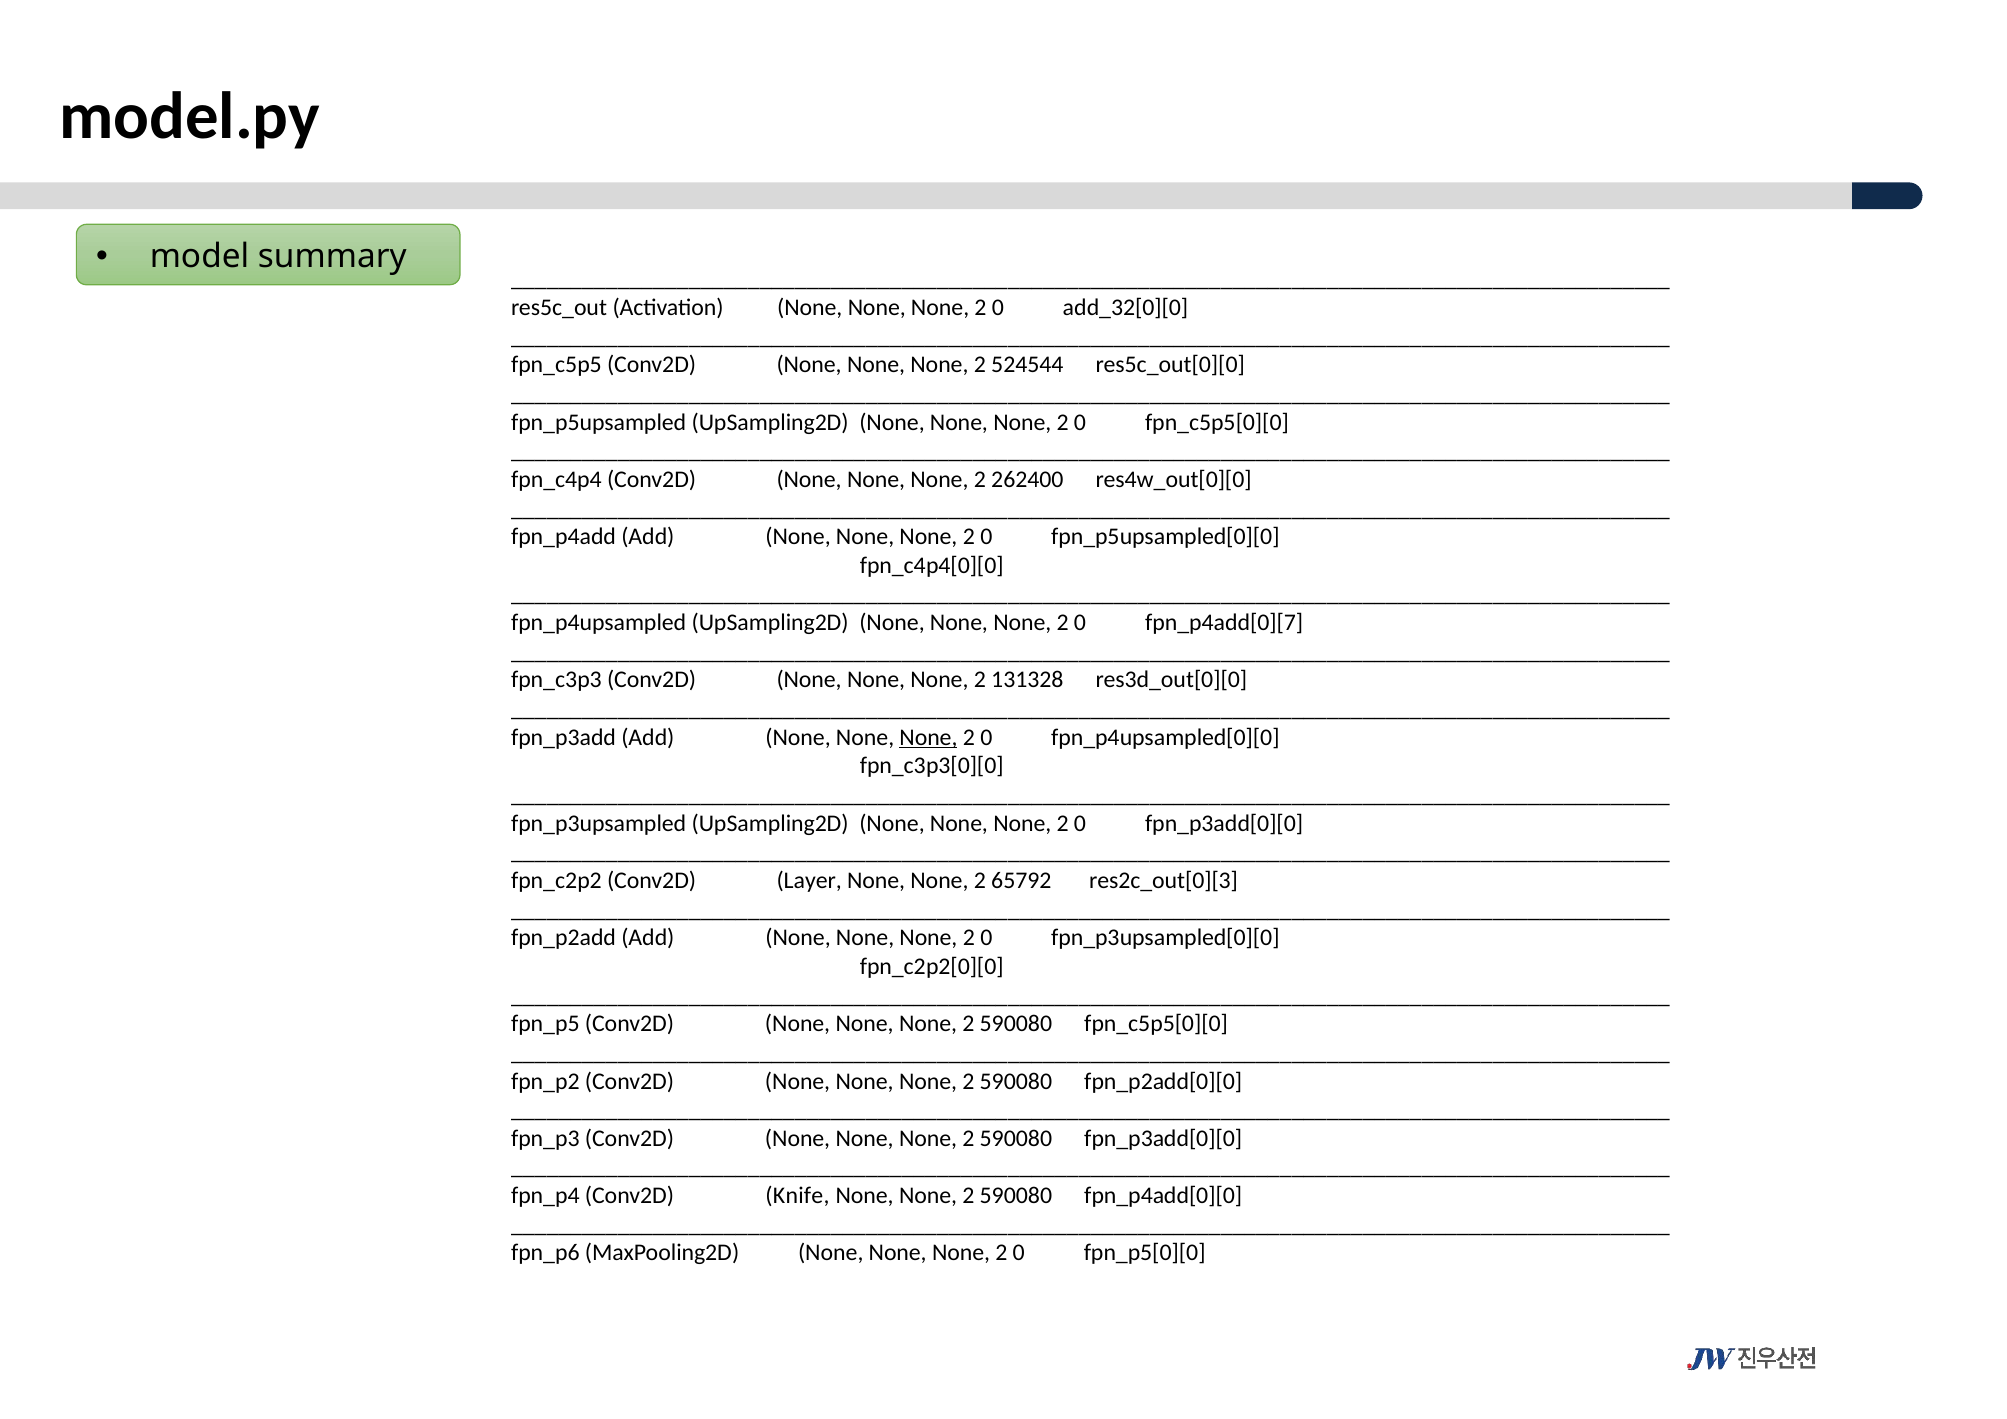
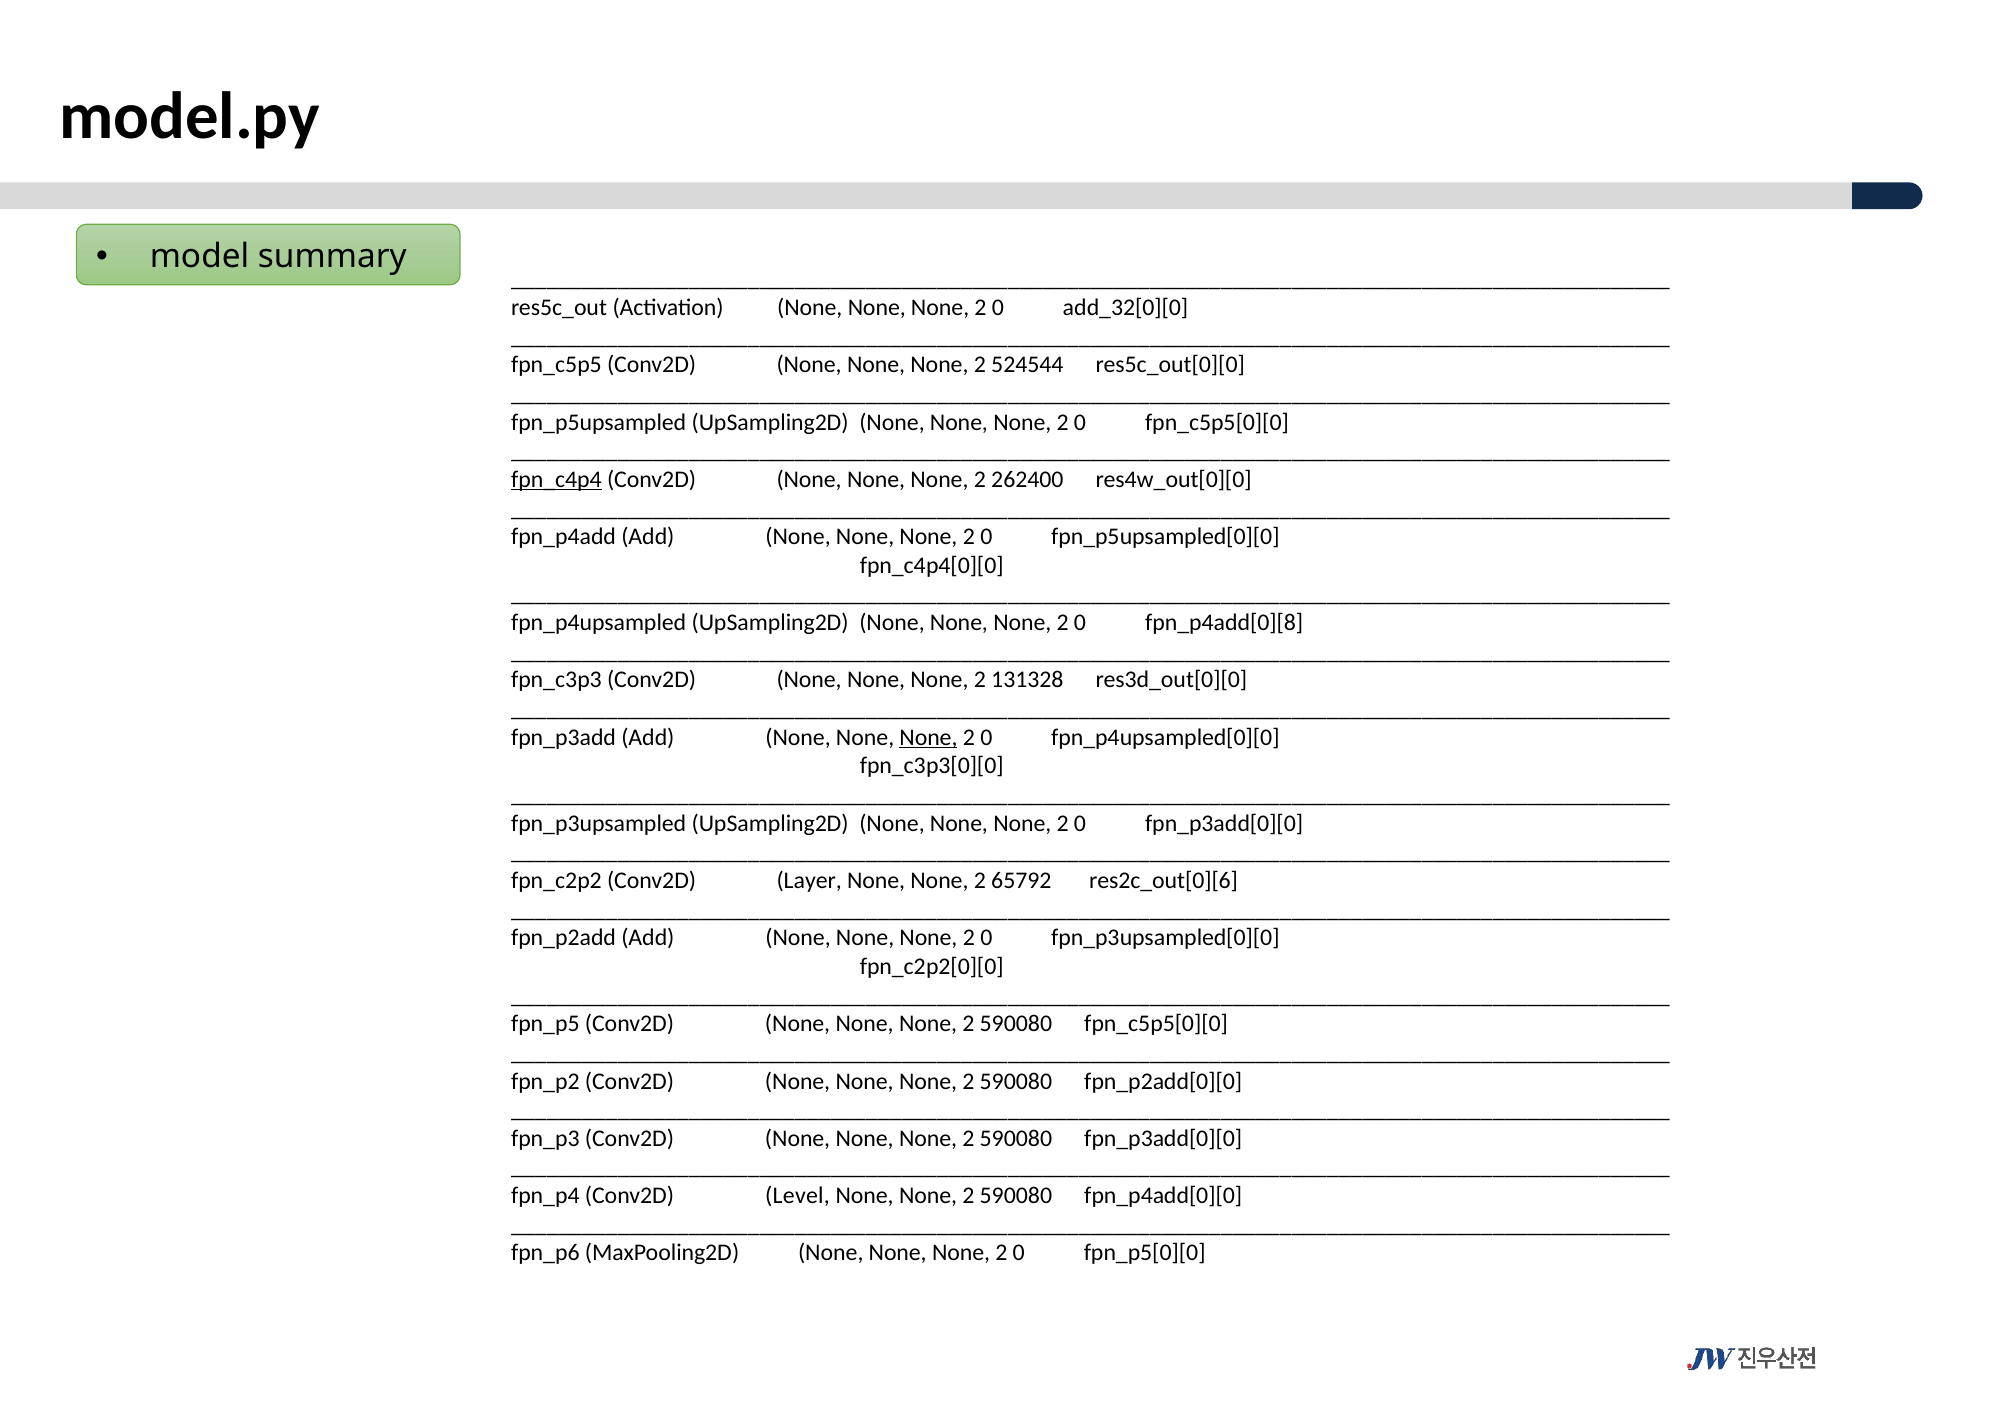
fpn_c4p4 underline: none -> present
fpn_p4add[0][7: fpn_p4add[0][7 -> fpn_p4add[0][8
res2c_out[0][3: res2c_out[0][3 -> res2c_out[0][6
Knife: Knife -> Level
